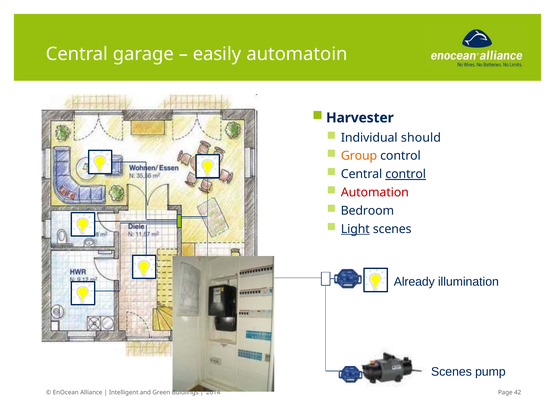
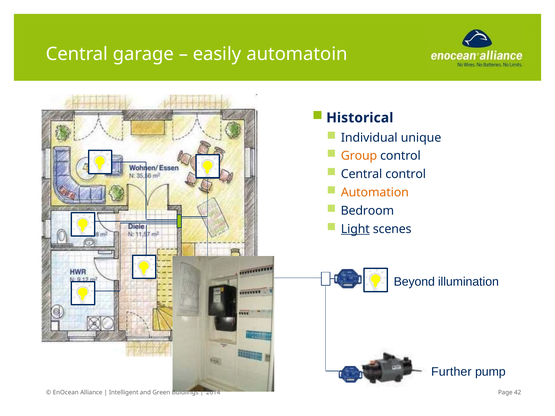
Harvester: Harvester -> Historical
should: should -> unique
control at (406, 174) underline: present -> none
Automation colour: red -> orange
Already: Already -> Beyond
Scenes at (451, 372): Scenes -> Further
